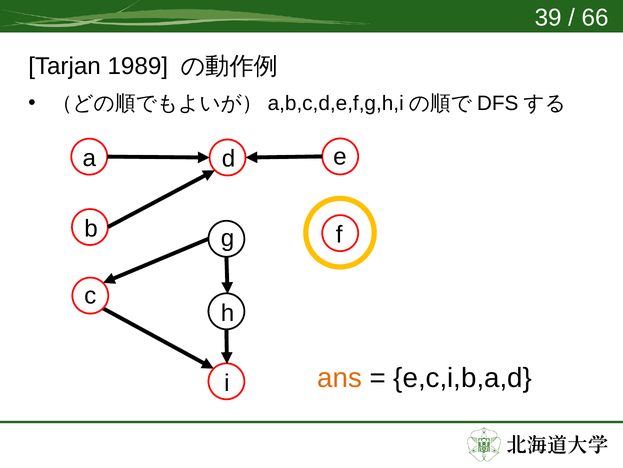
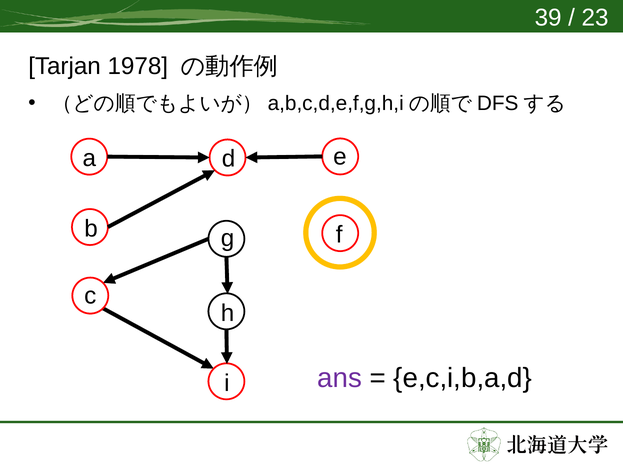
66: 66 -> 23
1989: 1989 -> 1978
ans colour: orange -> purple
